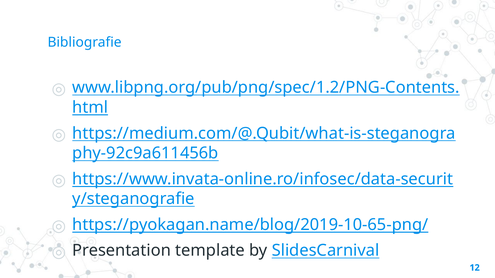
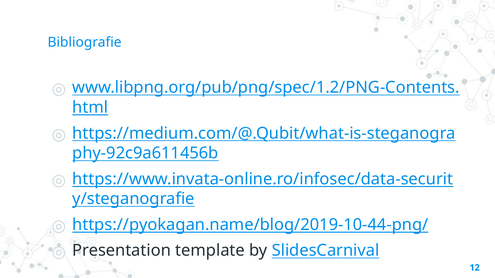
https://pyokagan.name/blog/2019-10-65-png/: https://pyokagan.name/blog/2019-10-65-png/ -> https://pyokagan.name/blog/2019-10-44-png/
